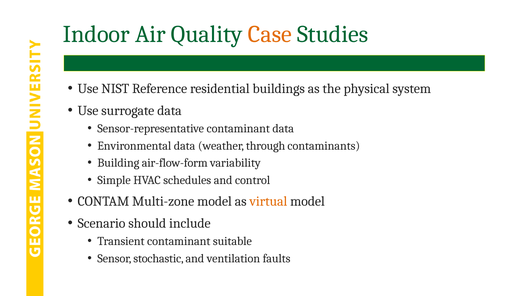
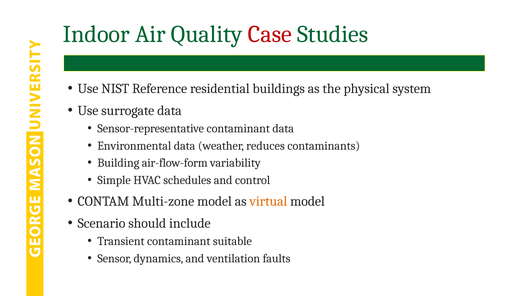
Case colour: orange -> red
through: through -> reduces
stochastic: stochastic -> dynamics
